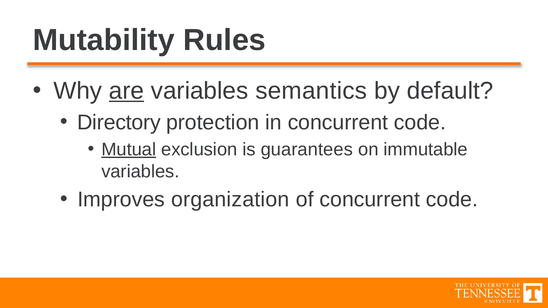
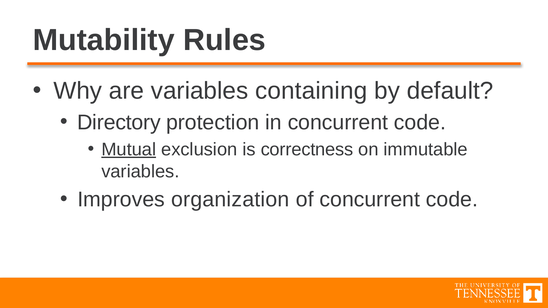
are underline: present -> none
semantics: semantics -> containing
guarantees: guarantees -> correctness
